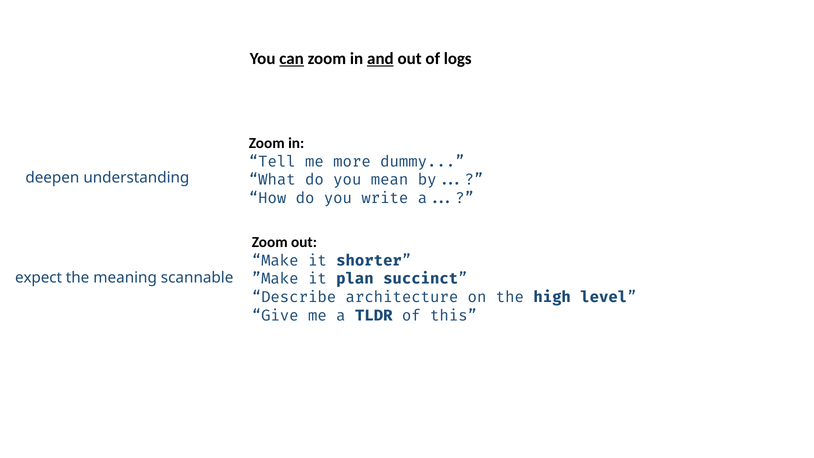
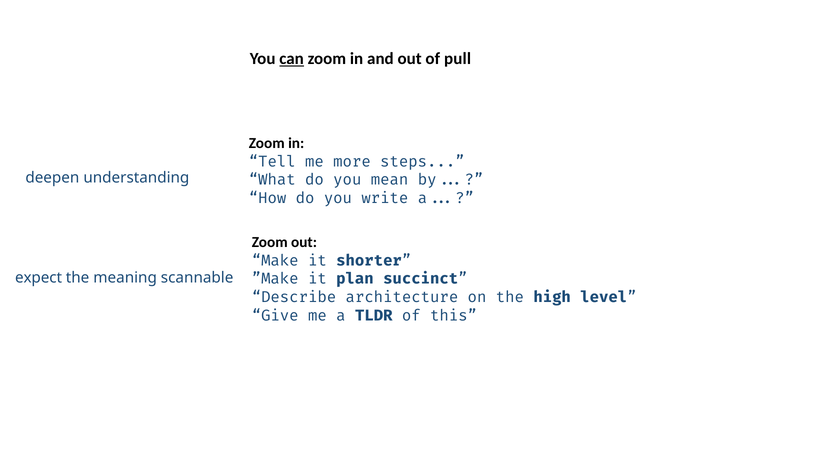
and underline: present -> none
logs: logs -> pull
dummy: dummy -> steps
